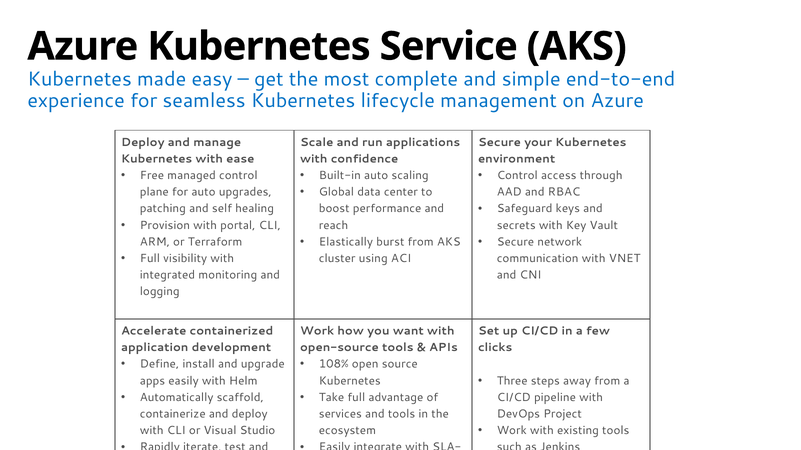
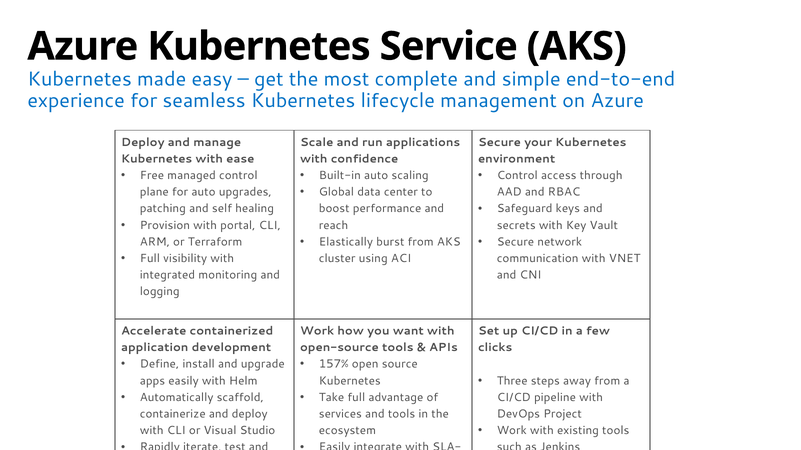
108%: 108% -> 157%
